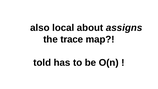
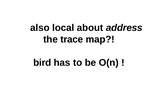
assigns: assigns -> address
told: told -> bird
